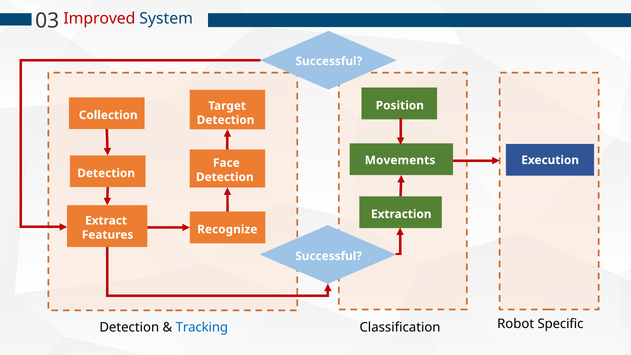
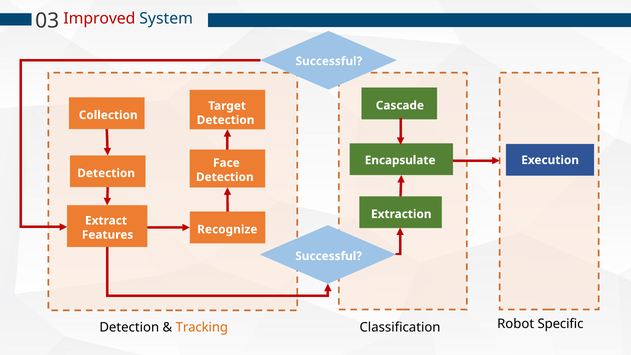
Position: Position -> Cascade
Movements: Movements -> Encapsulate
Tracking colour: blue -> orange
